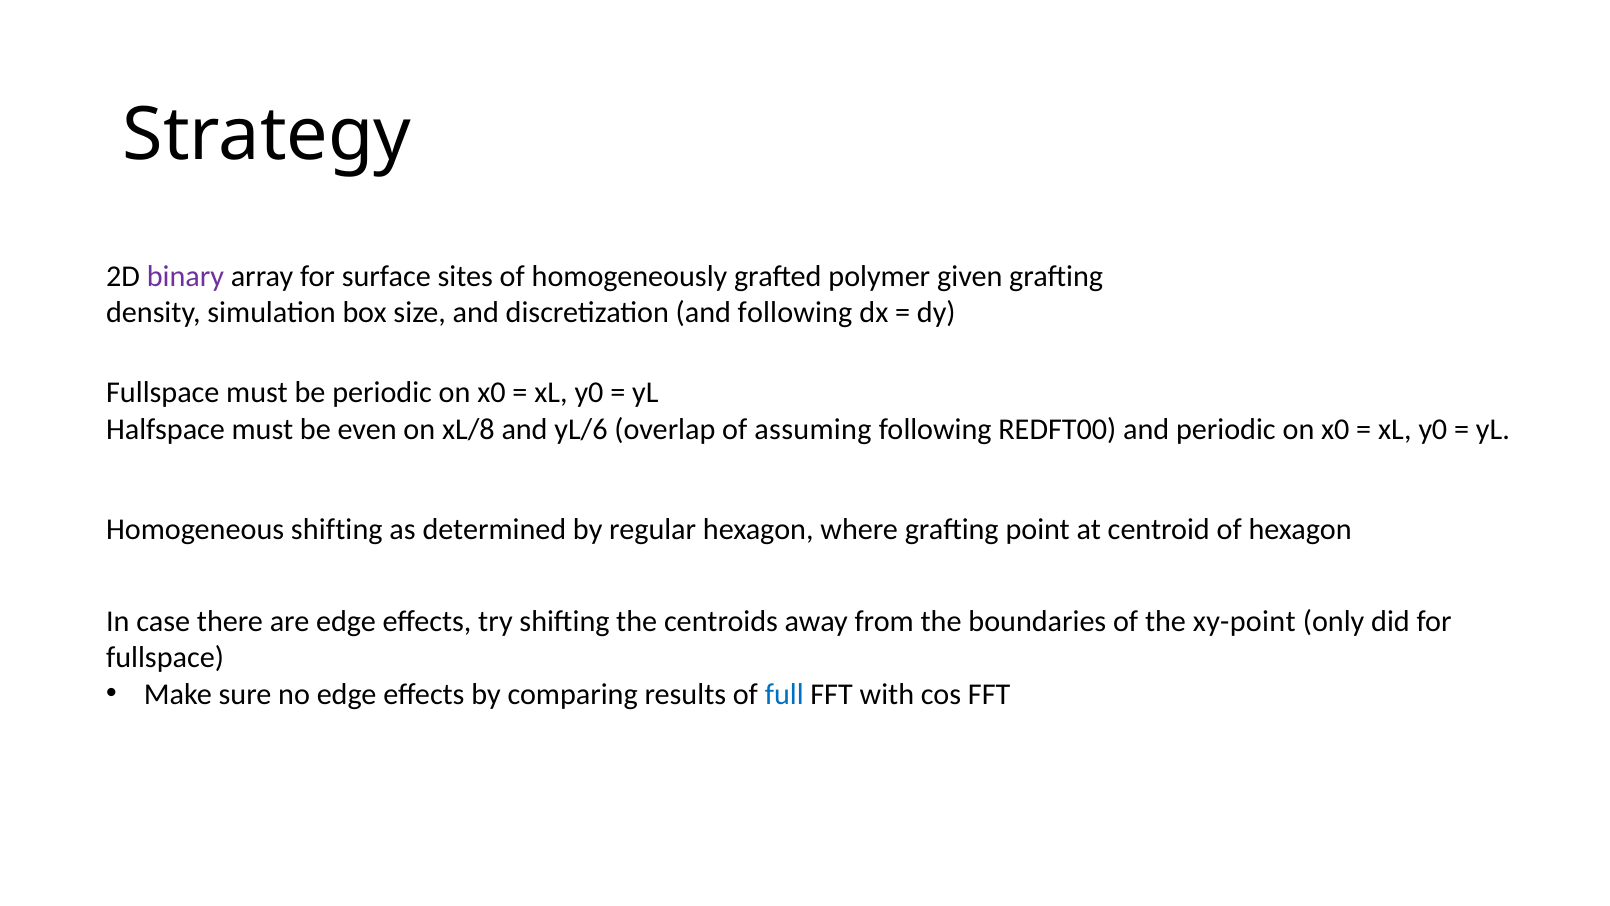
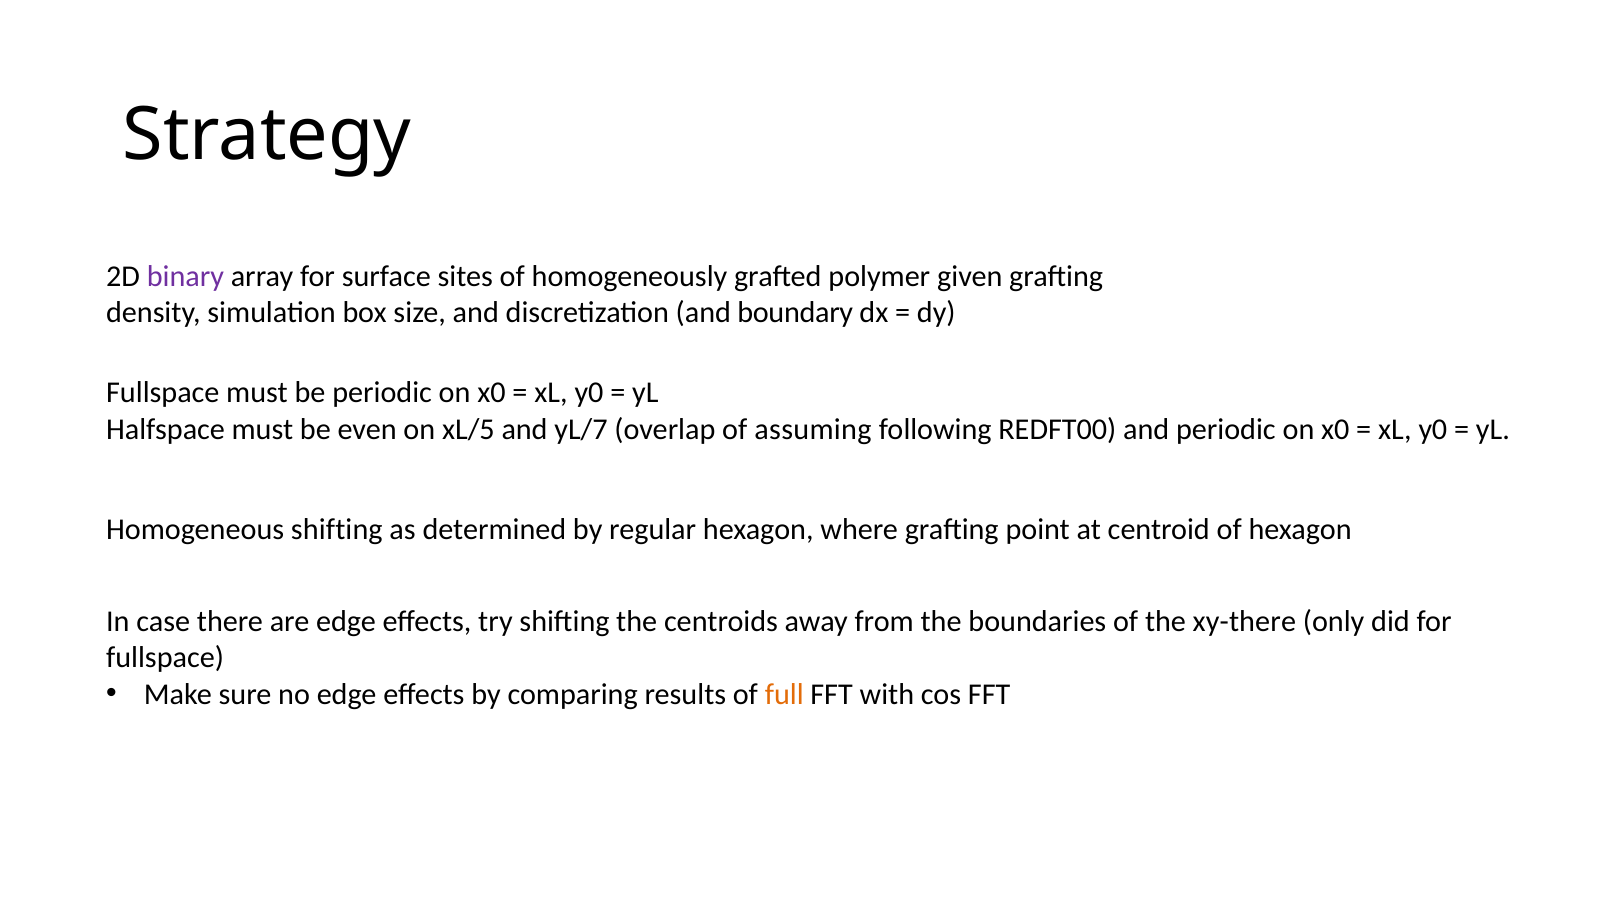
and following: following -> boundary
xL/8: xL/8 -> xL/5
yL/6: yL/6 -> yL/7
xy-point: xy-point -> xy-there
full colour: blue -> orange
